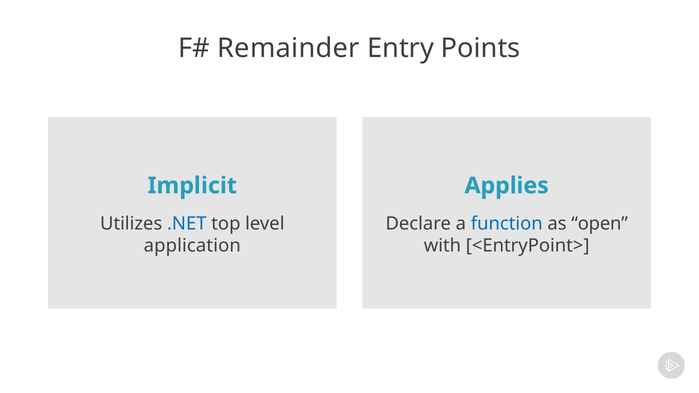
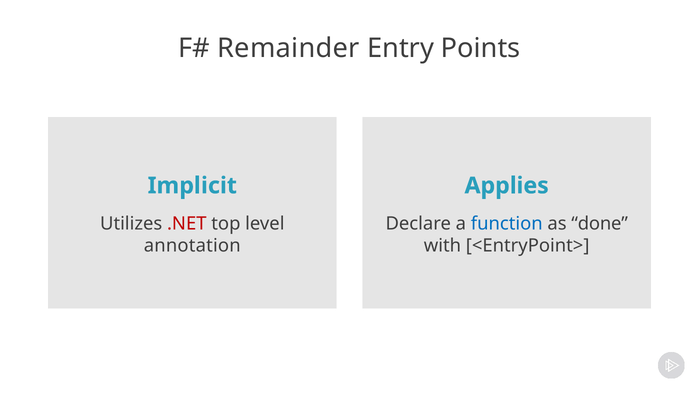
.NET colour: blue -> red
open: open -> done
application: application -> annotation
